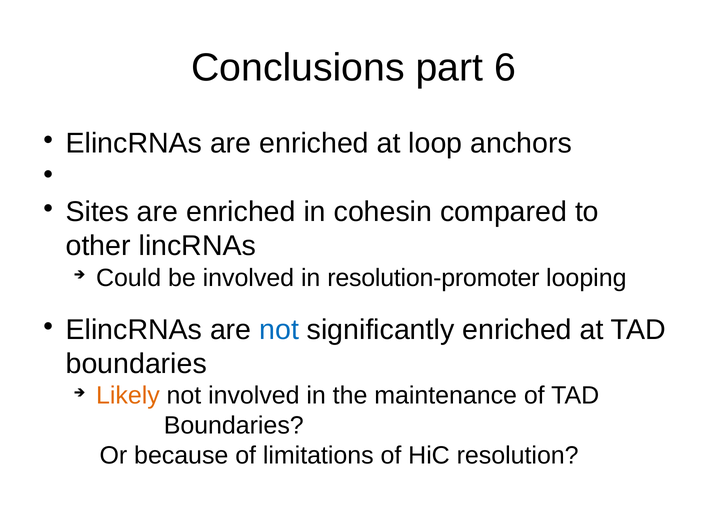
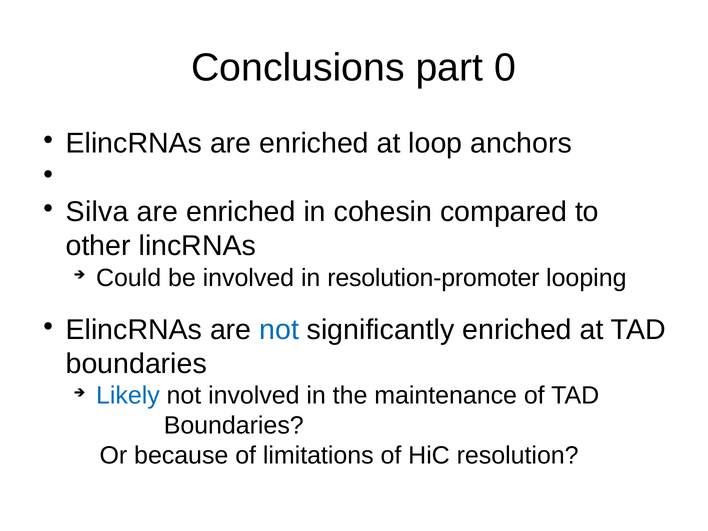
6: 6 -> 0
Sites: Sites -> Silva
Likely colour: orange -> blue
